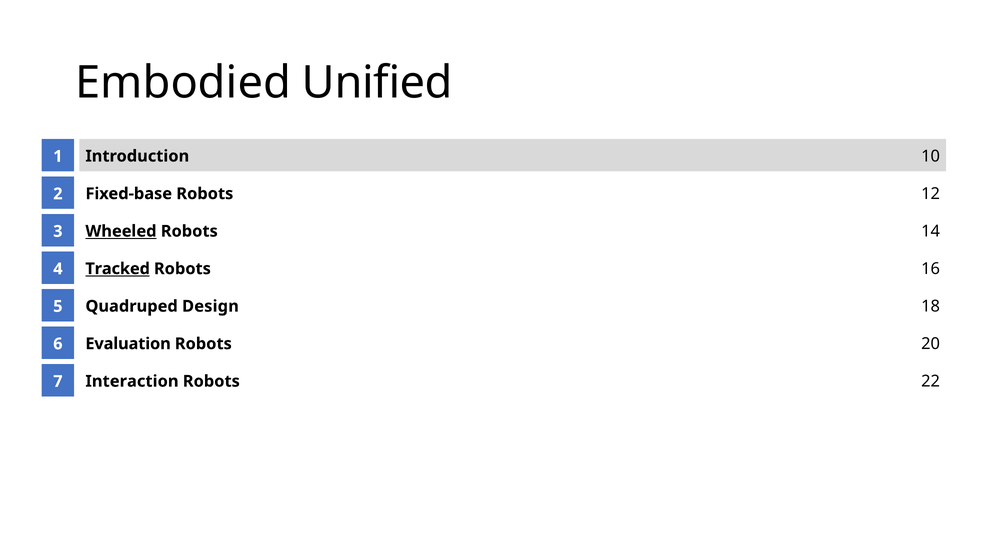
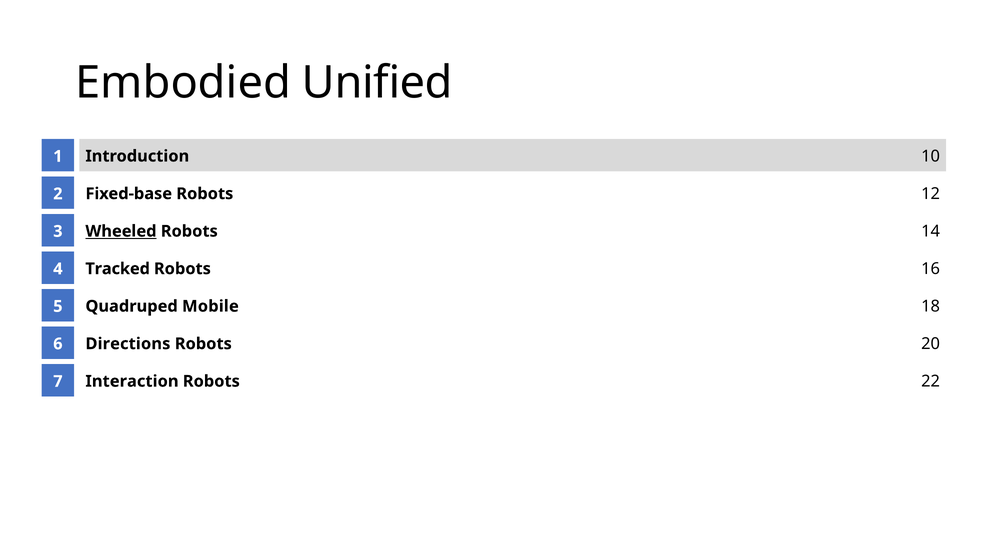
Tracked underline: present -> none
Design: Design -> Mobile
Evaluation: Evaluation -> Directions
